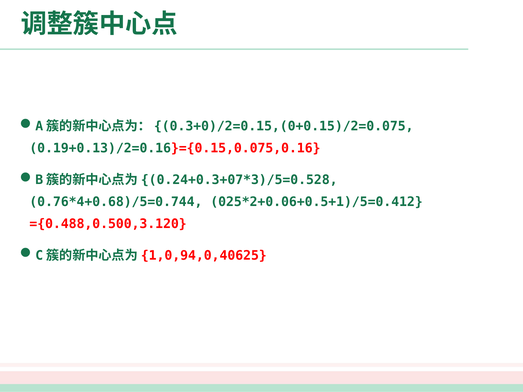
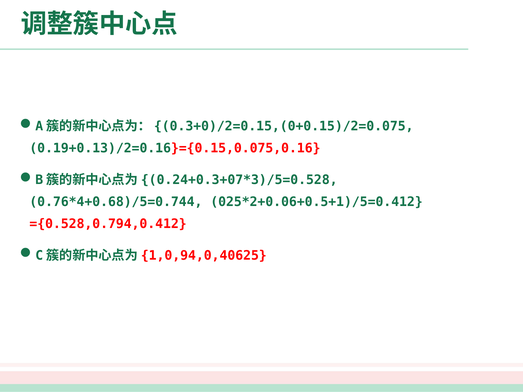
={0.488,0.500,3.120: ={0.488,0.500,3.120 -> ={0.528,0.794,0.412
